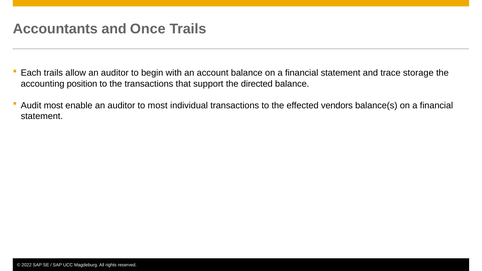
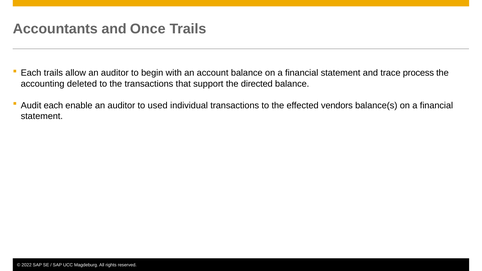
storage: storage -> process
position: position -> deleted
Audit most: most -> each
to most: most -> used
